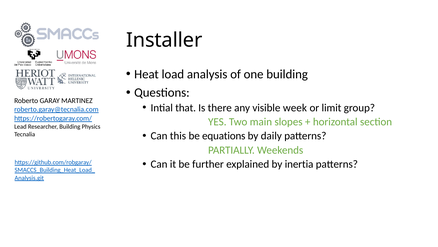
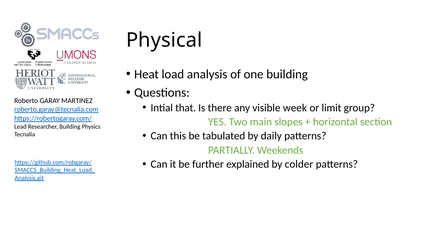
Installer: Installer -> Physical
equations: equations -> tabulated
inertia: inertia -> colder
